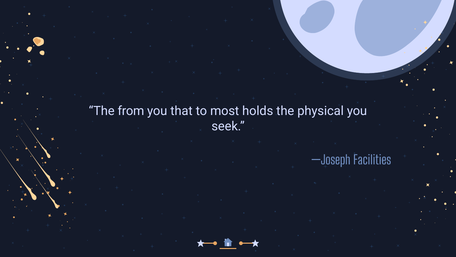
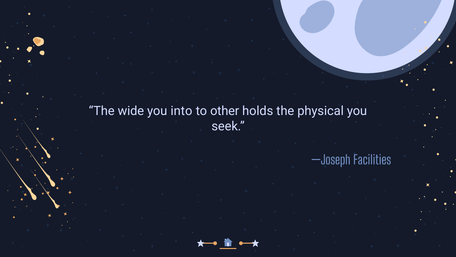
from: from -> wide
that: that -> into
most: most -> other
